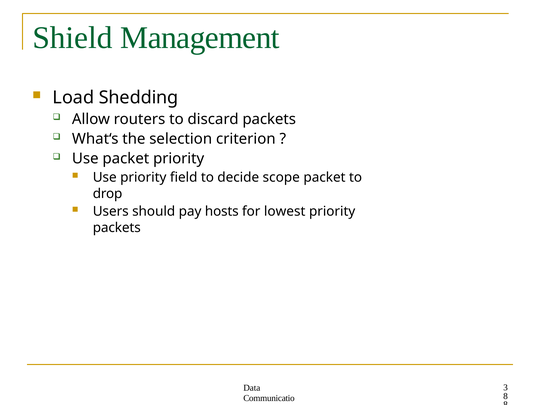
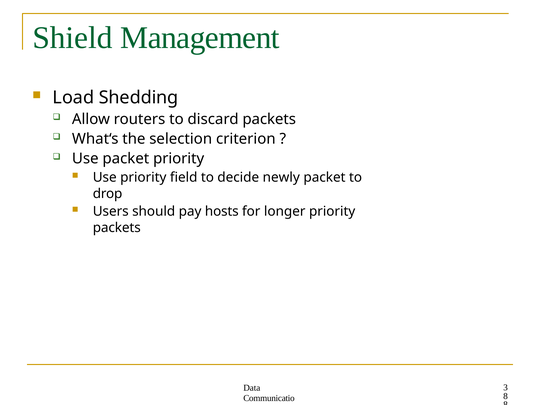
scope: scope -> newly
lowest: lowest -> longer
